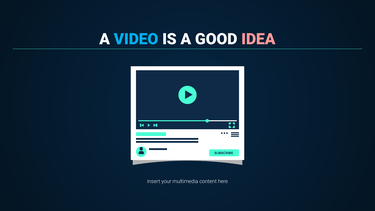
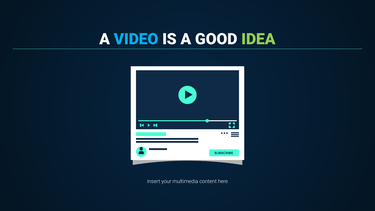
IDEA colour: pink -> light green
